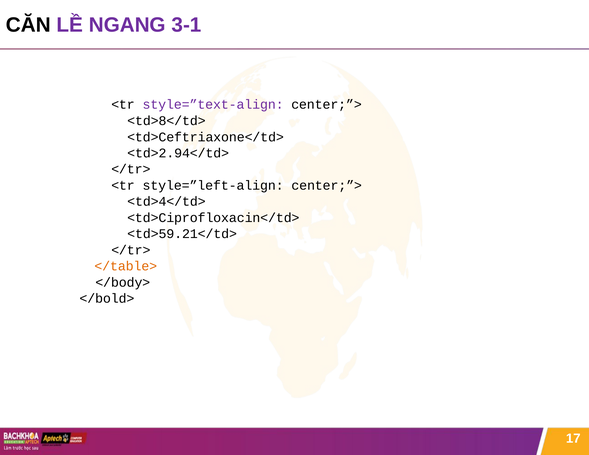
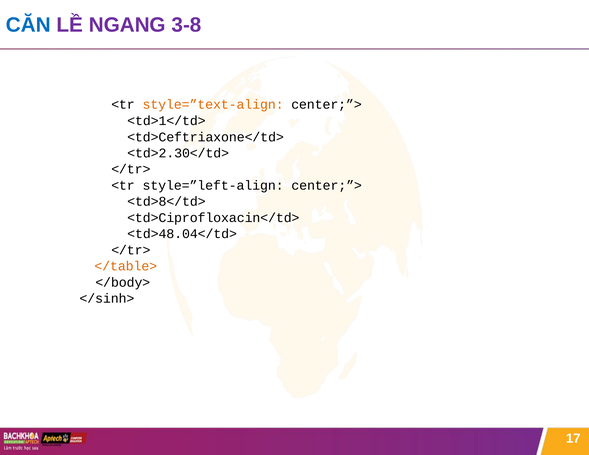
CĂN colour: black -> blue
3-1: 3-1 -> 3-8
style=”text-align colour: purple -> orange
<td>8</td>: <td>8</td> -> <td>1</td>
<td>2.94</td>: <td>2.94</td> -> <td>2.30</td>
<td>4</td>: <td>4</td> -> <td>8</td>
<td>59.21</td>: <td>59.21</td> -> <td>48.04</td>
</bold>: </bold> -> </sinh>
